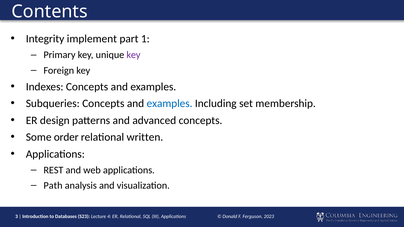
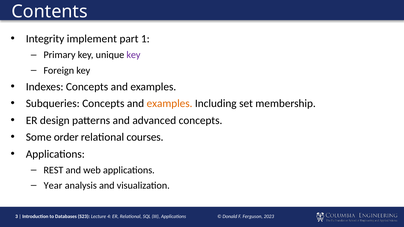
examples at (170, 104) colour: blue -> orange
written: written -> courses
Path: Path -> Year
